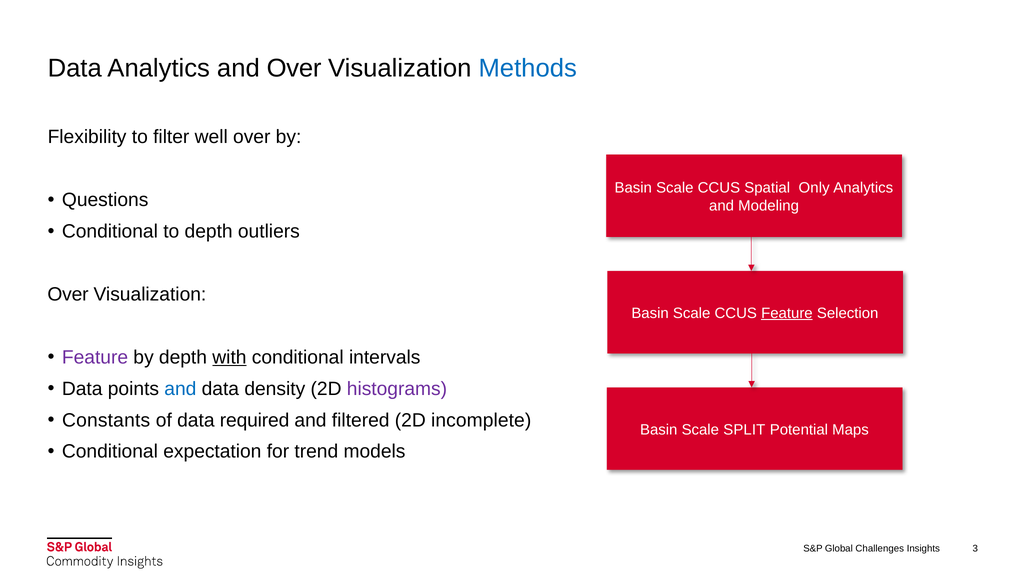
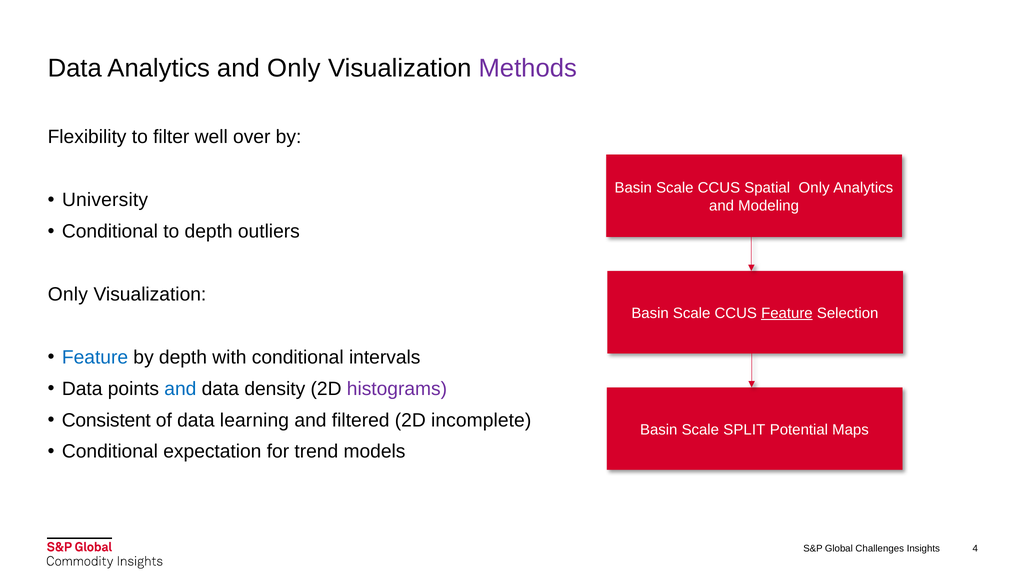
and Over: Over -> Only
Methods colour: blue -> purple
Questions: Questions -> University
Over at (68, 294): Over -> Only
Feature at (95, 357) colour: purple -> blue
with underline: present -> none
Constants: Constants -> Consistent
required: required -> learning
3: 3 -> 4
